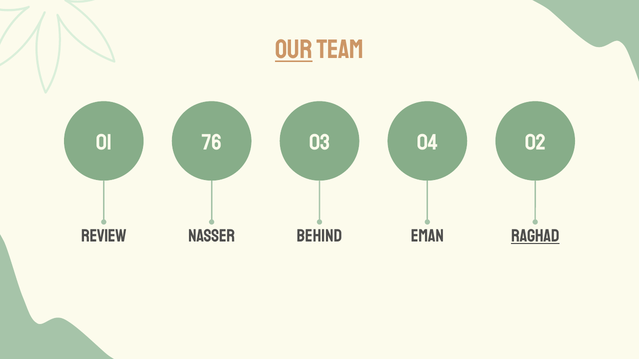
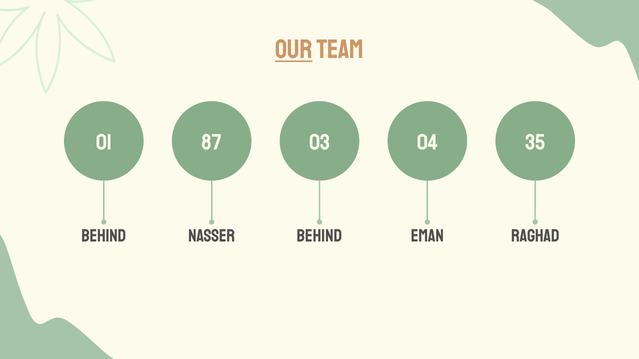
76: 76 -> 87
02: 02 -> 35
Review at (104, 236): Review -> Behind
Raghad underline: present -> none
